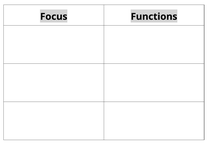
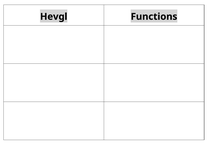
Focus: Focus -> Hevgl
